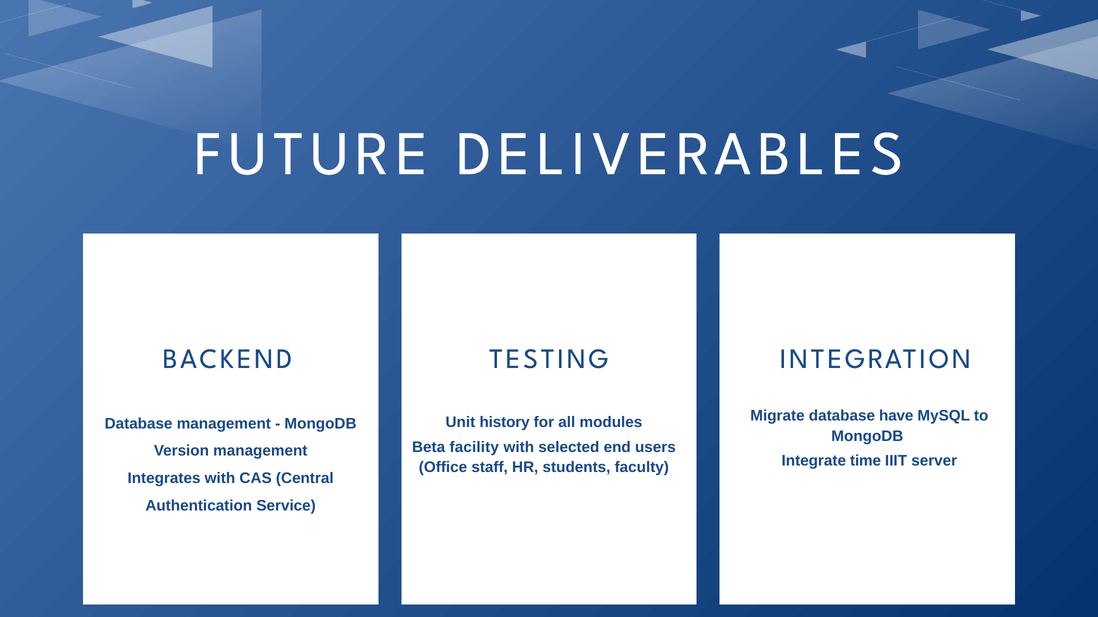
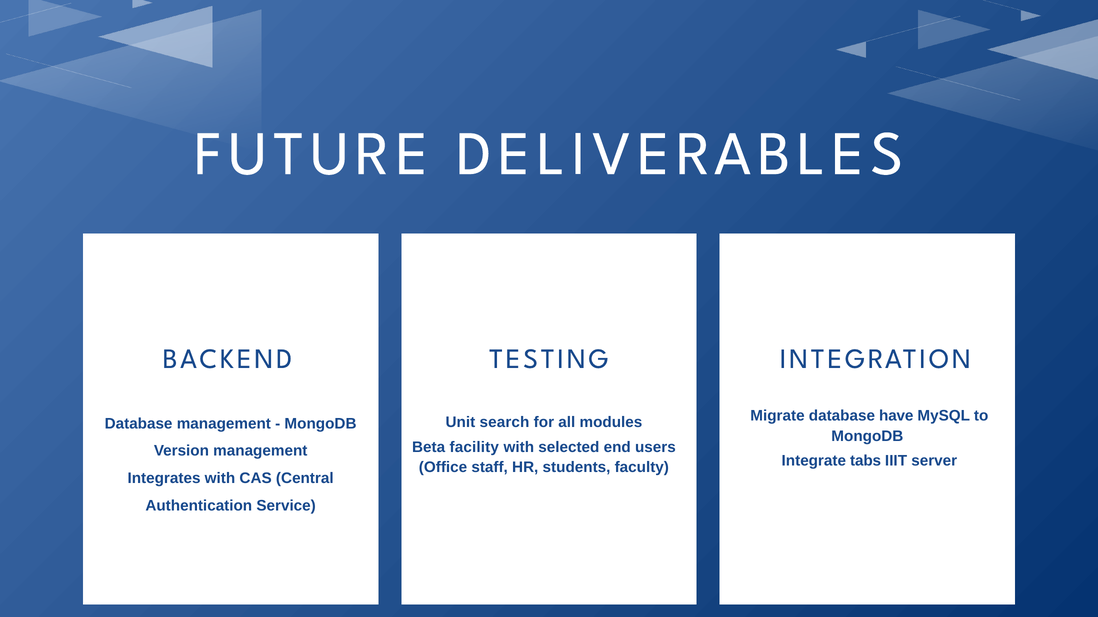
history: history -> search
time: time -> tabs
